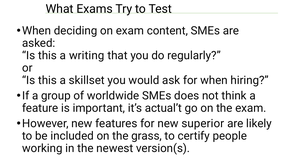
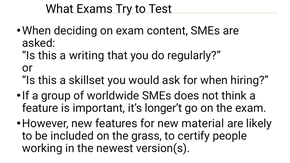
actual’t: actual’t -> longer’t
superior: superior -> material
